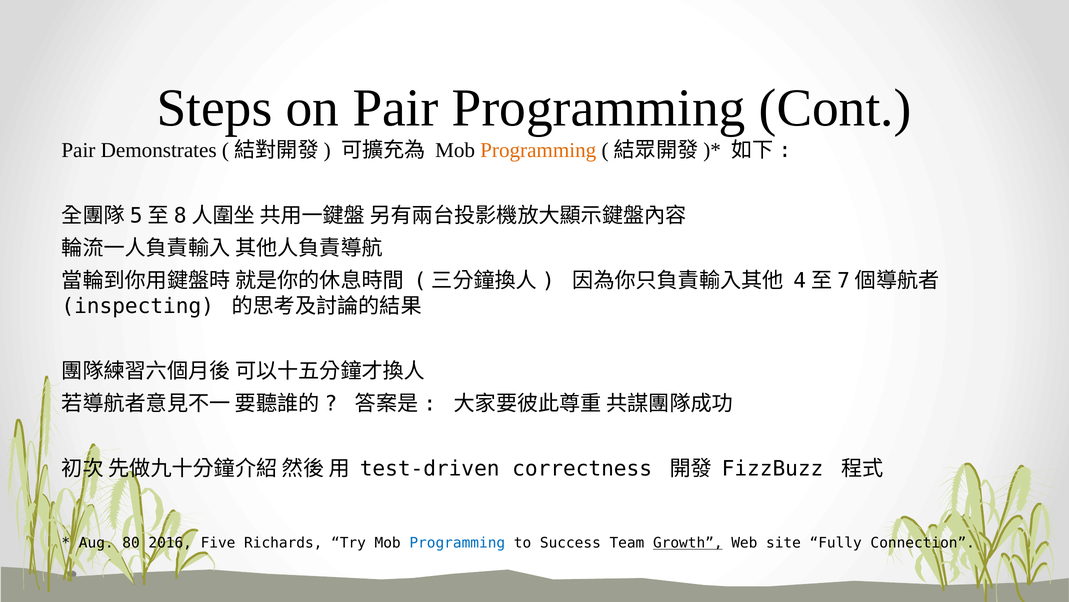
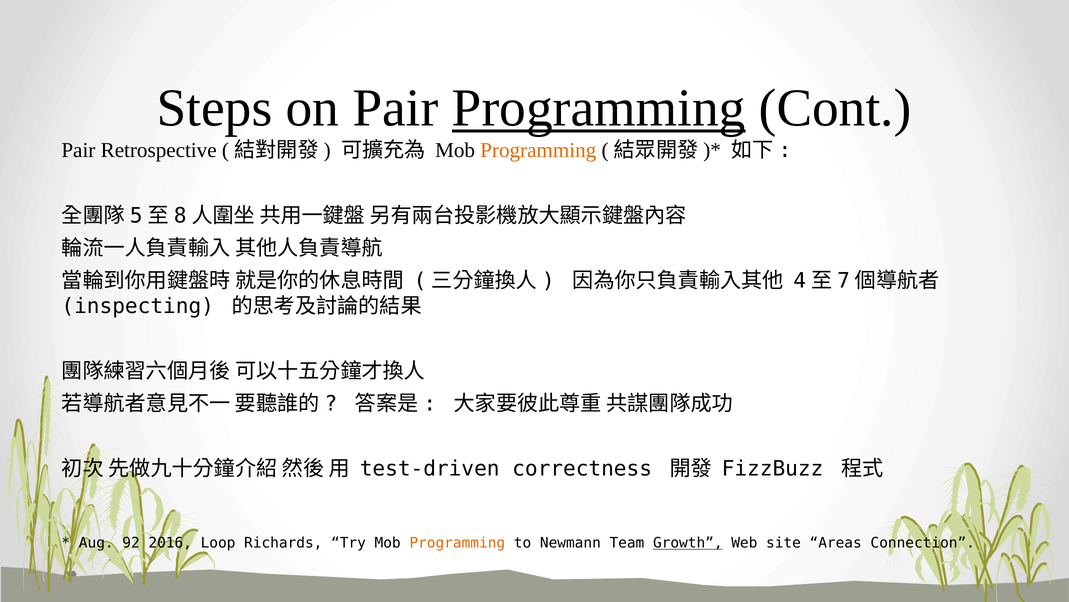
Programming at (599, 108) underline: none -> present
Demonstrates: Demonstrates -> Retrospective
80: 80 -> 92
Five: Five -> Loop
Programming at (457, 542) colour: blue -> orange
Success: Success -> Newmann
Fully: Fully -> Areas
